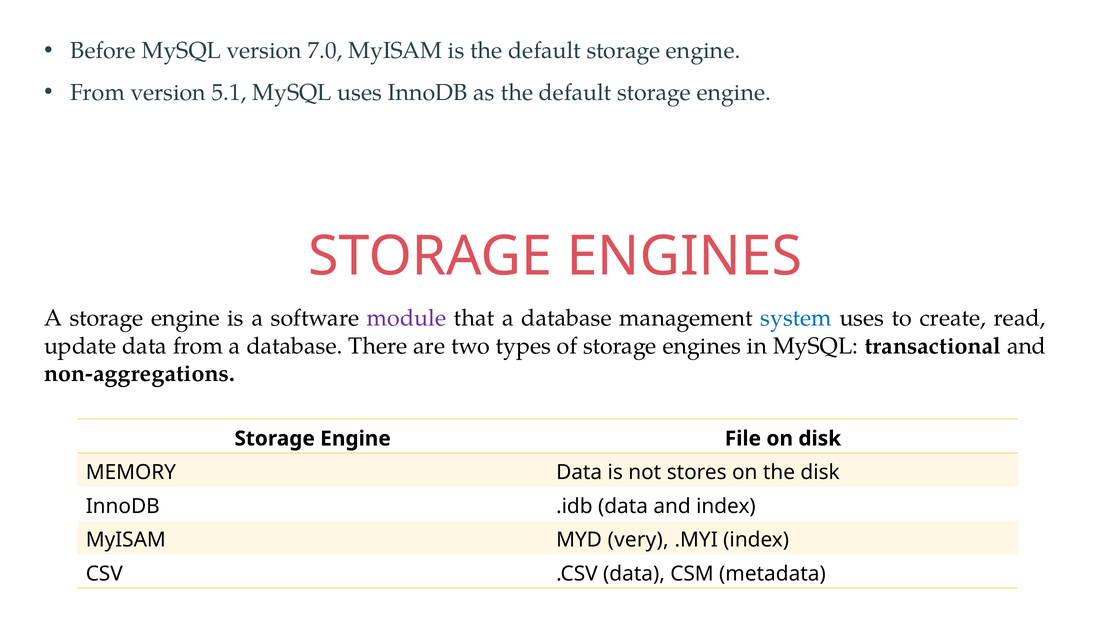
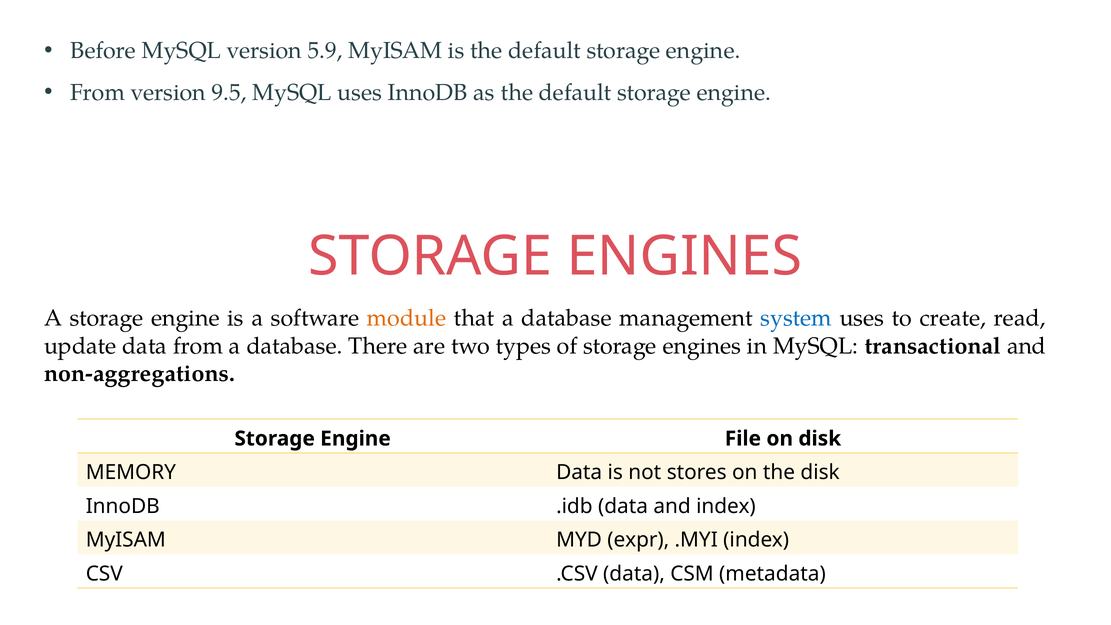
7.0: 7.0 -> 5.9
5.1: 5.1 -> 9.5
module colour: purple -> orange
very: very -> expr
